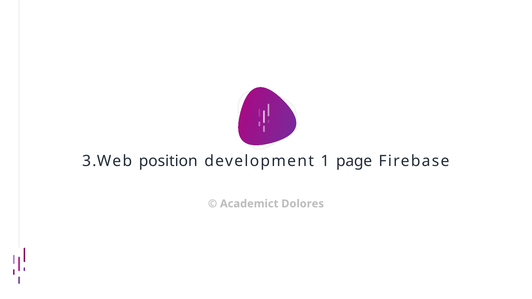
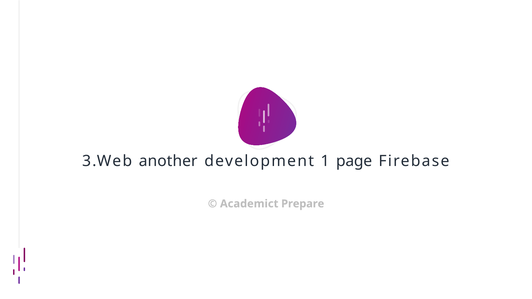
position: position -> another
Dolores: Dolores -> Prepare
